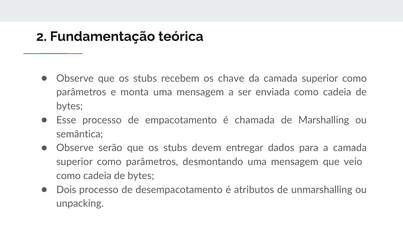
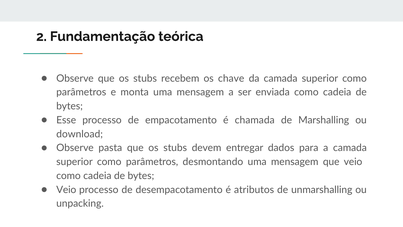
semântica: semântica -> download
serão: serão -> pasta
Dois at (66, 189): Dois -> Veio
